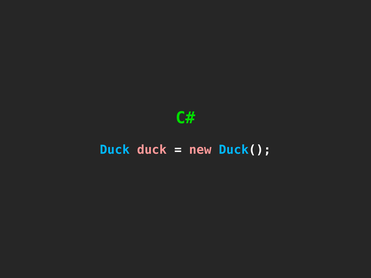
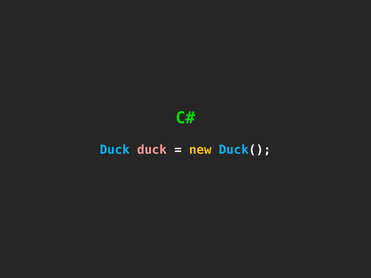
new colour: pink -> yellow
